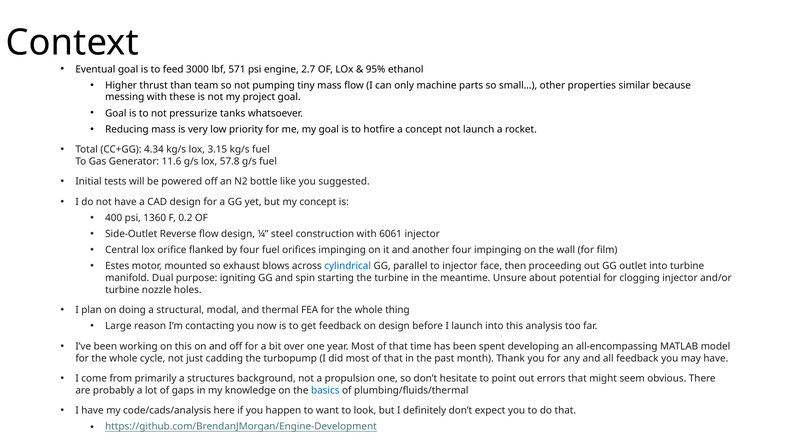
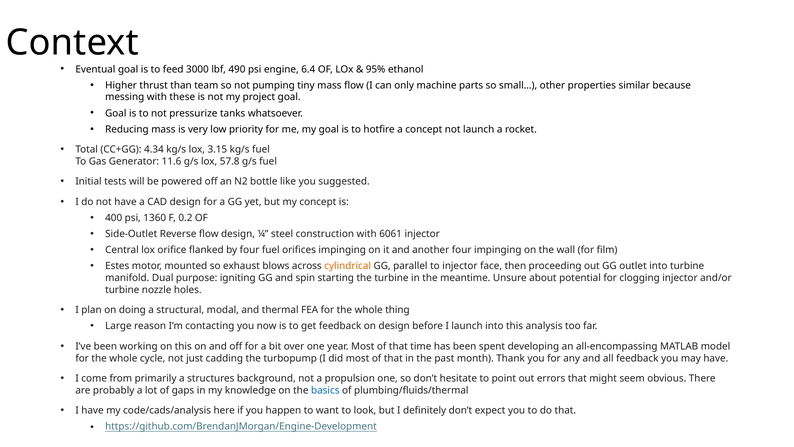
571: 571 -> 490
2.7: 2.7 -> 6.4
cylindrical colour: blue -> orange
